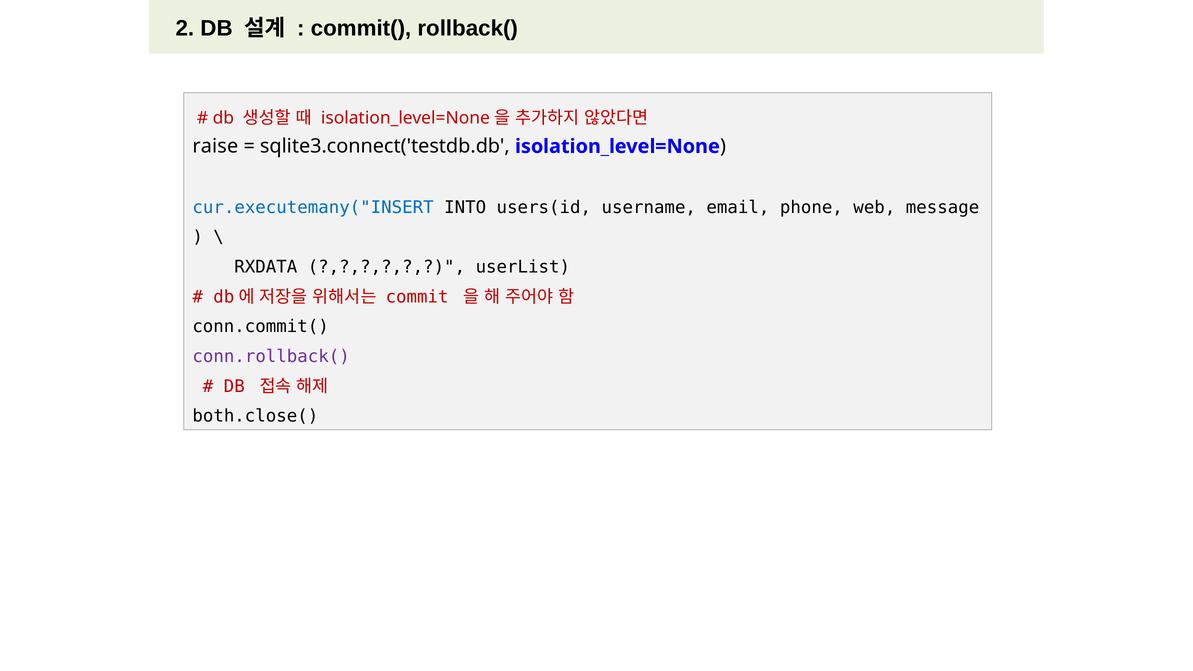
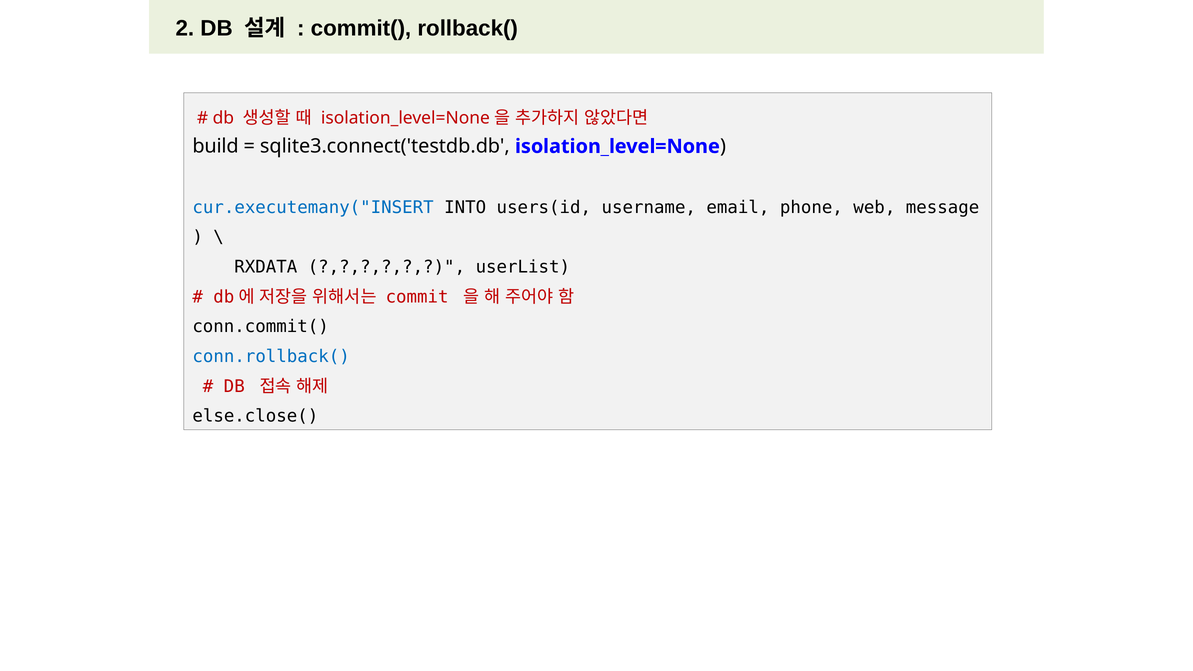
raise: raise -> build
conn.rollback( colour: purple -> blue
both.close(: both.close( -> else.close(
